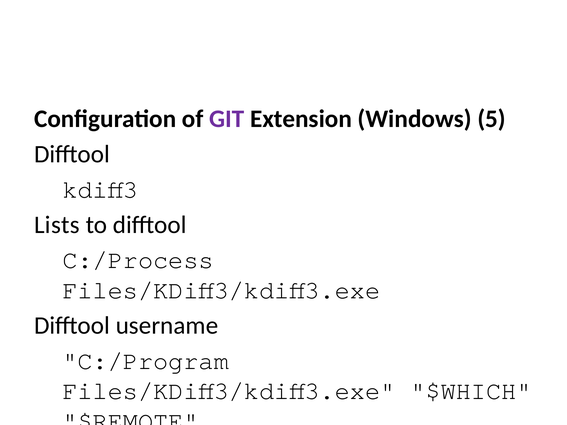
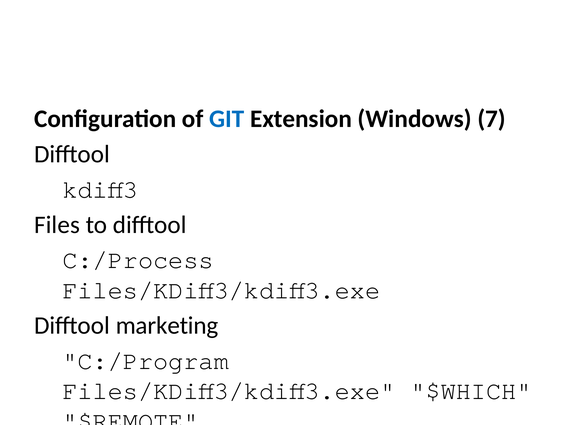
GIT colour: purple -> blue
5: 5 -> 7
Lists: Lists -> Files
username: username -> marketing
